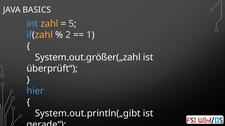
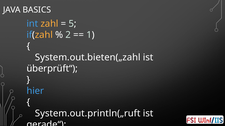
System.out.größer(„zahl: System.out.größer(„zahl -> System.out.bieten(„zahl
System.out.println(„gibt: System.out.println(„gibt -> System.out.println(„ruft
